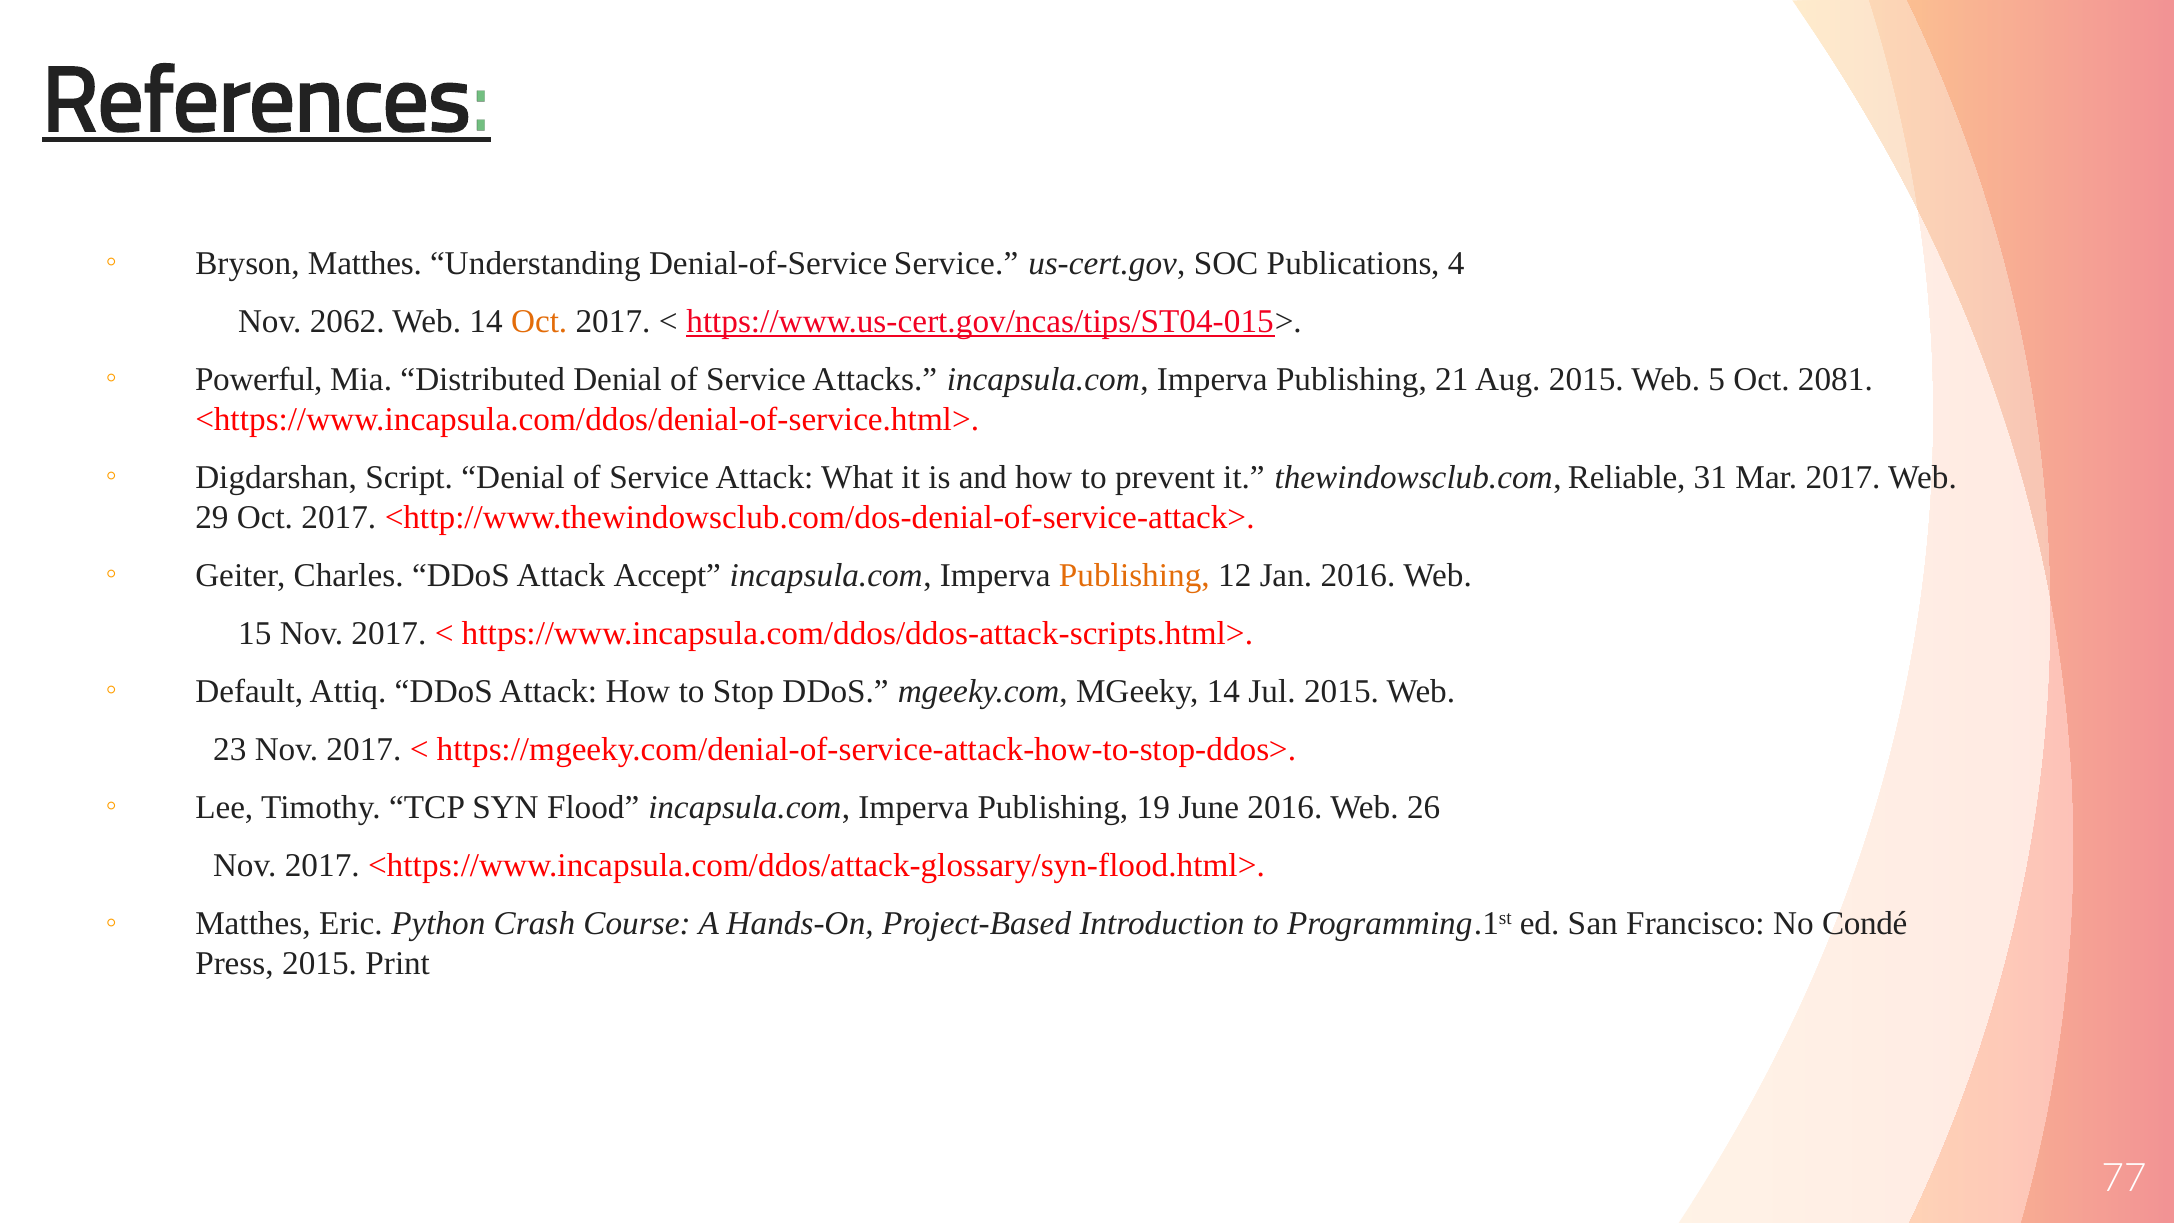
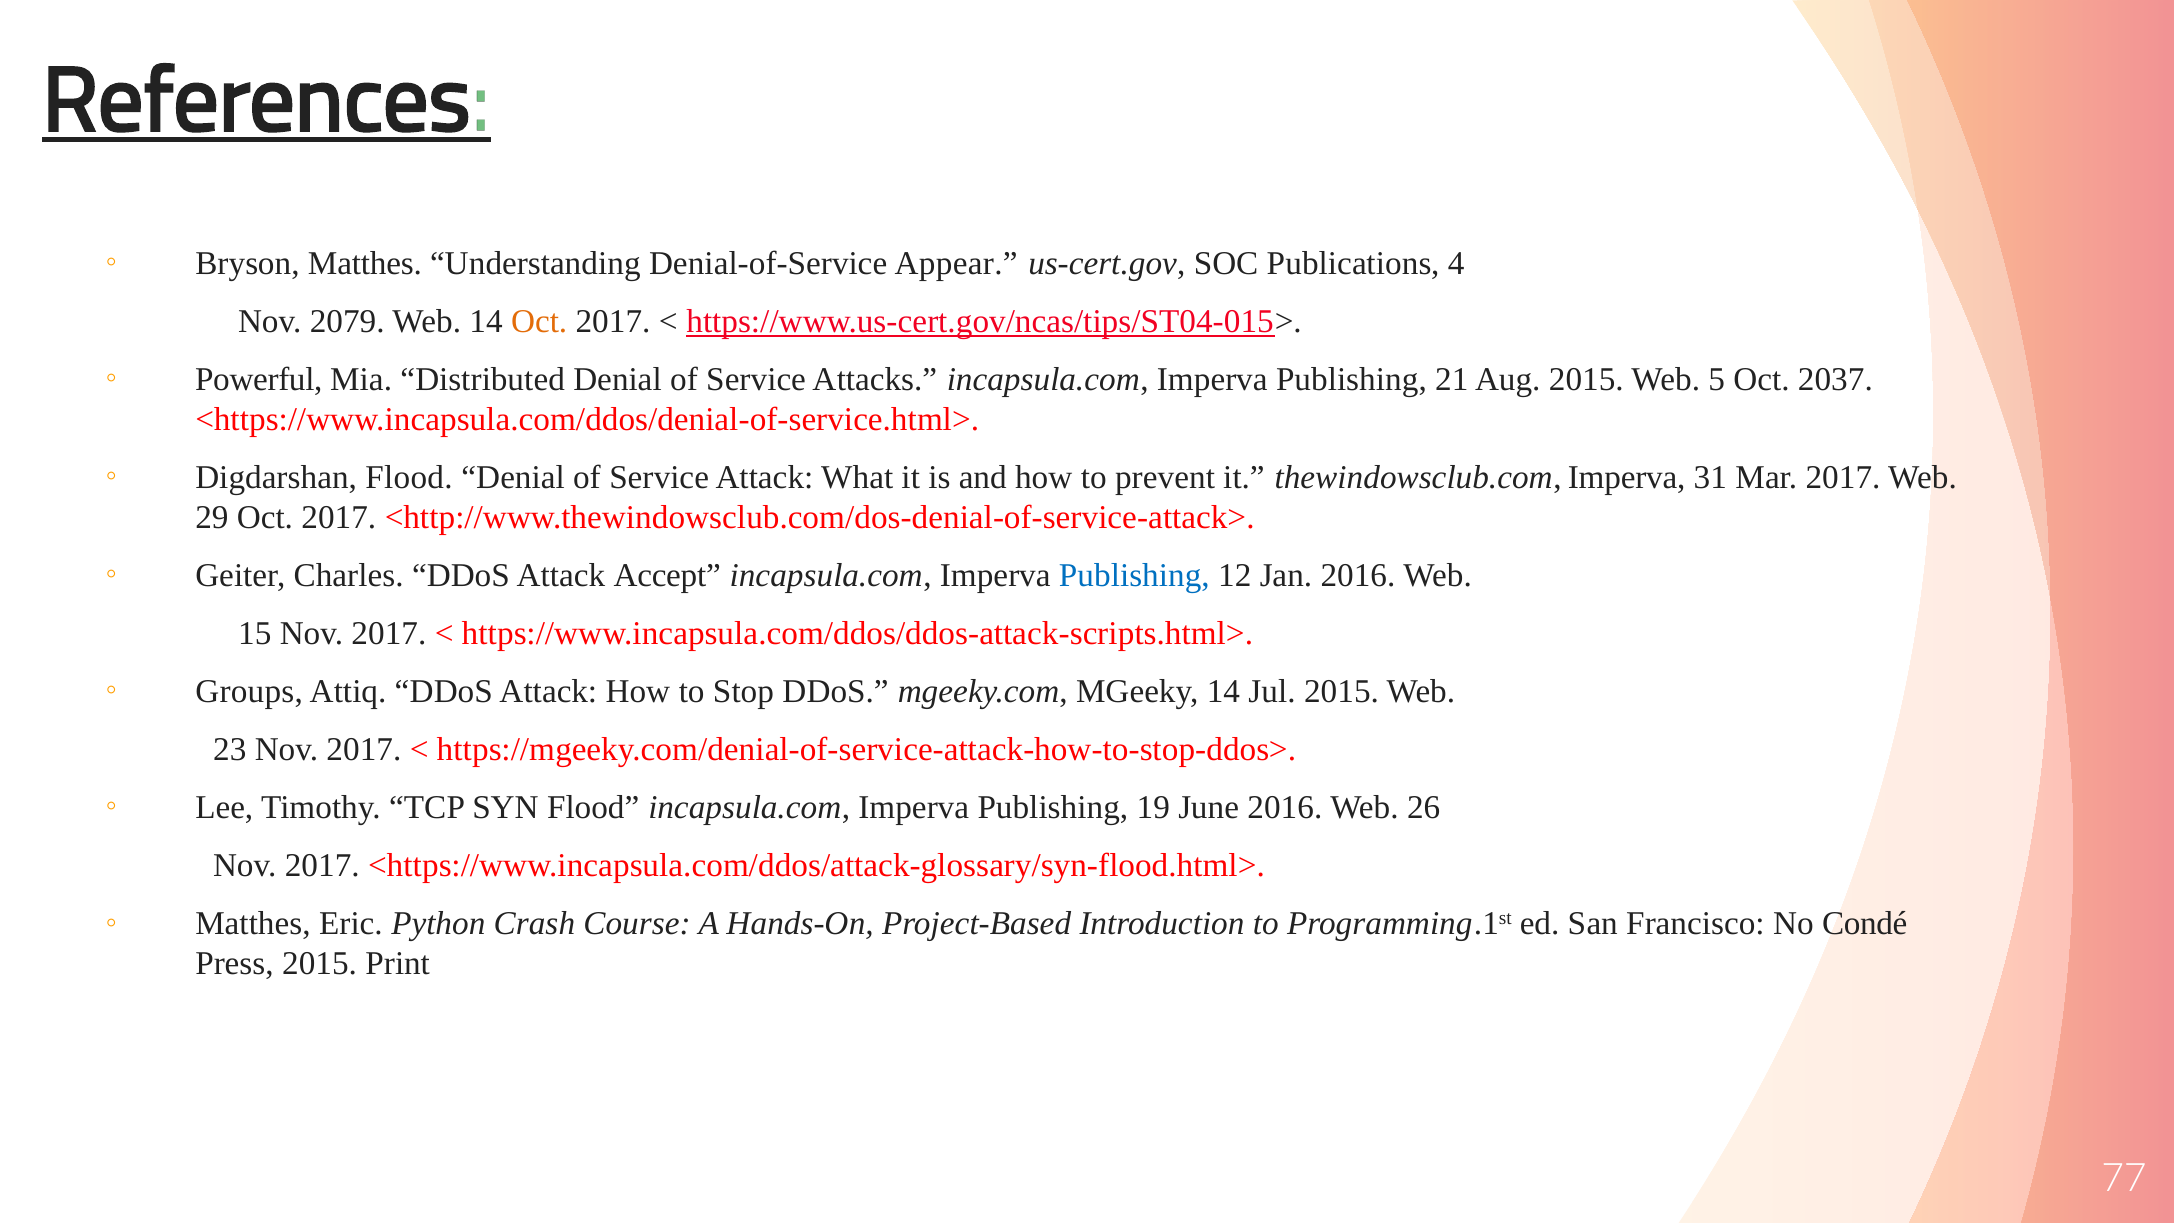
Denial-of-Service Service: Service -> Appear
2062: 2062 -> 2079
2081: 2081 -> 2037
Digdarshan Script: Script -> Flood
thewindowsclub.com Reliable: Reliable -> Imperva
Publishing at (1134, 575) colour: orange -> blue
Default: Default -> Groups
